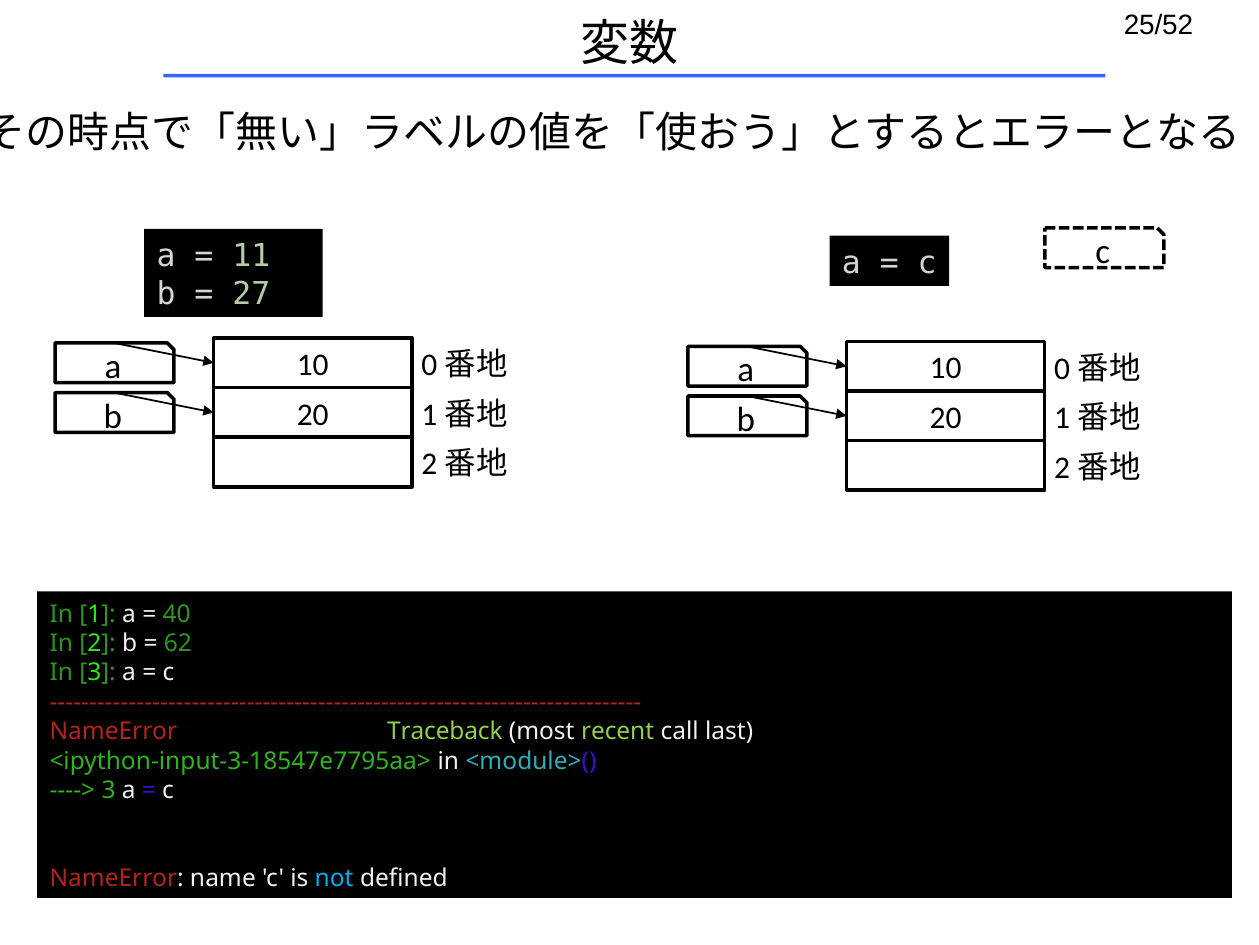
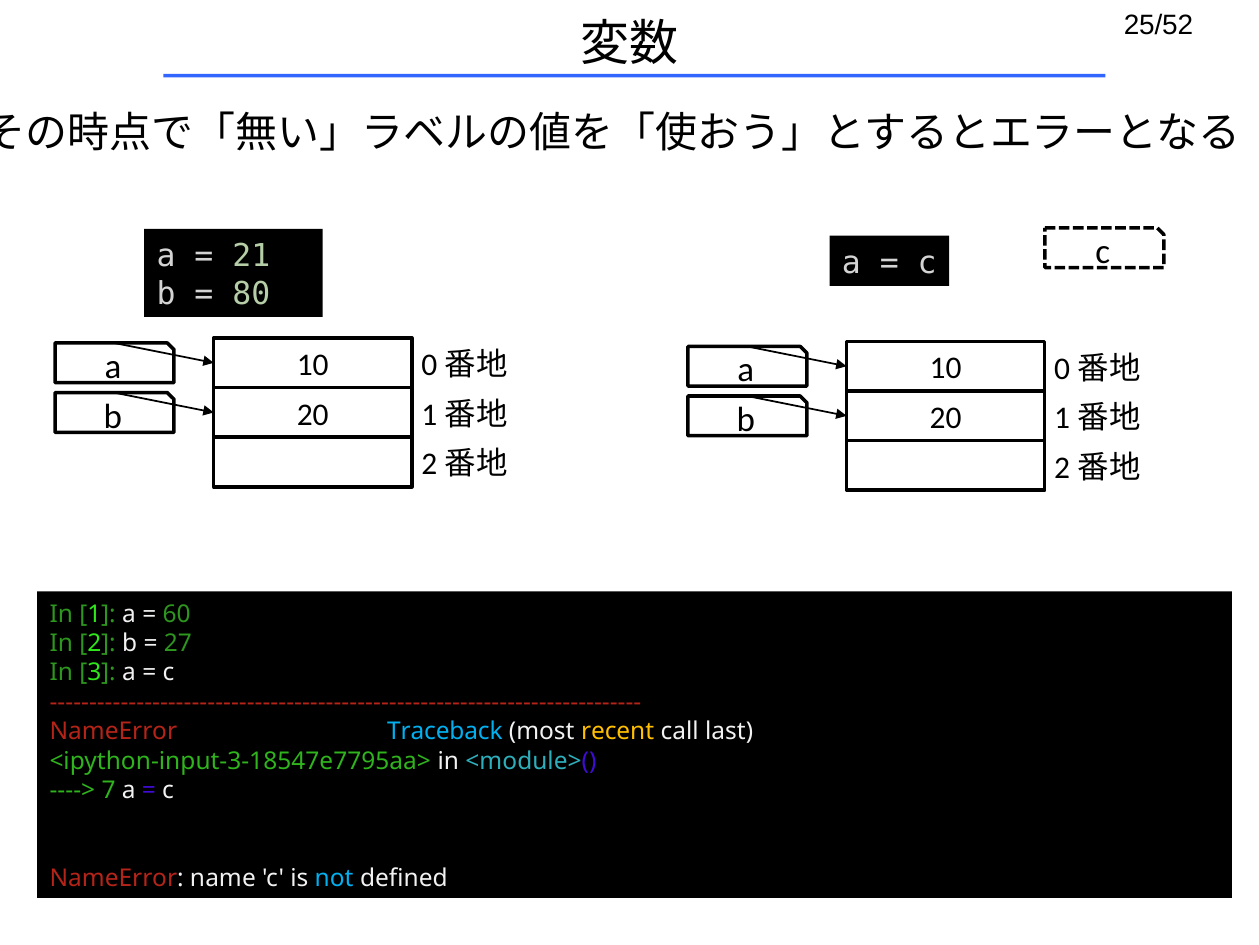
11: 11 -> 21
27: 27 -> 80
40: 40 -> 60
62: 62 -> 27
Traceback colour: light green -> light blue
recent colour: light green -> yellow
3 at (109, 790): 3 -> 7
